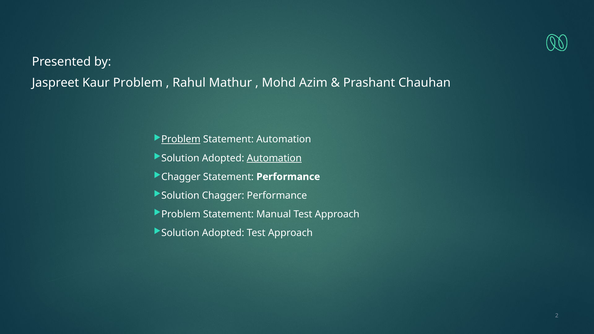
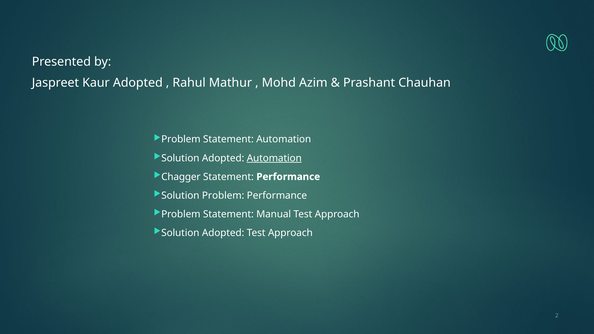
Kaur Problem: Problem -> Adopted
Problem at (181, 139) underline: present -> none
Solution Chagger: Chagger -> Problem
